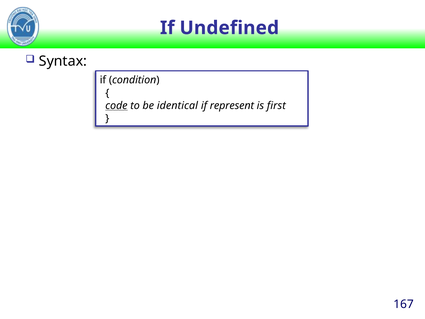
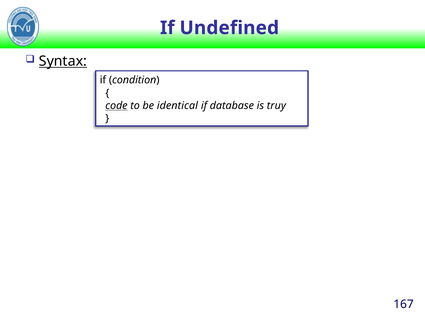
Syntax underline: none -> present
represent: represent -> database
first: first -> truy
